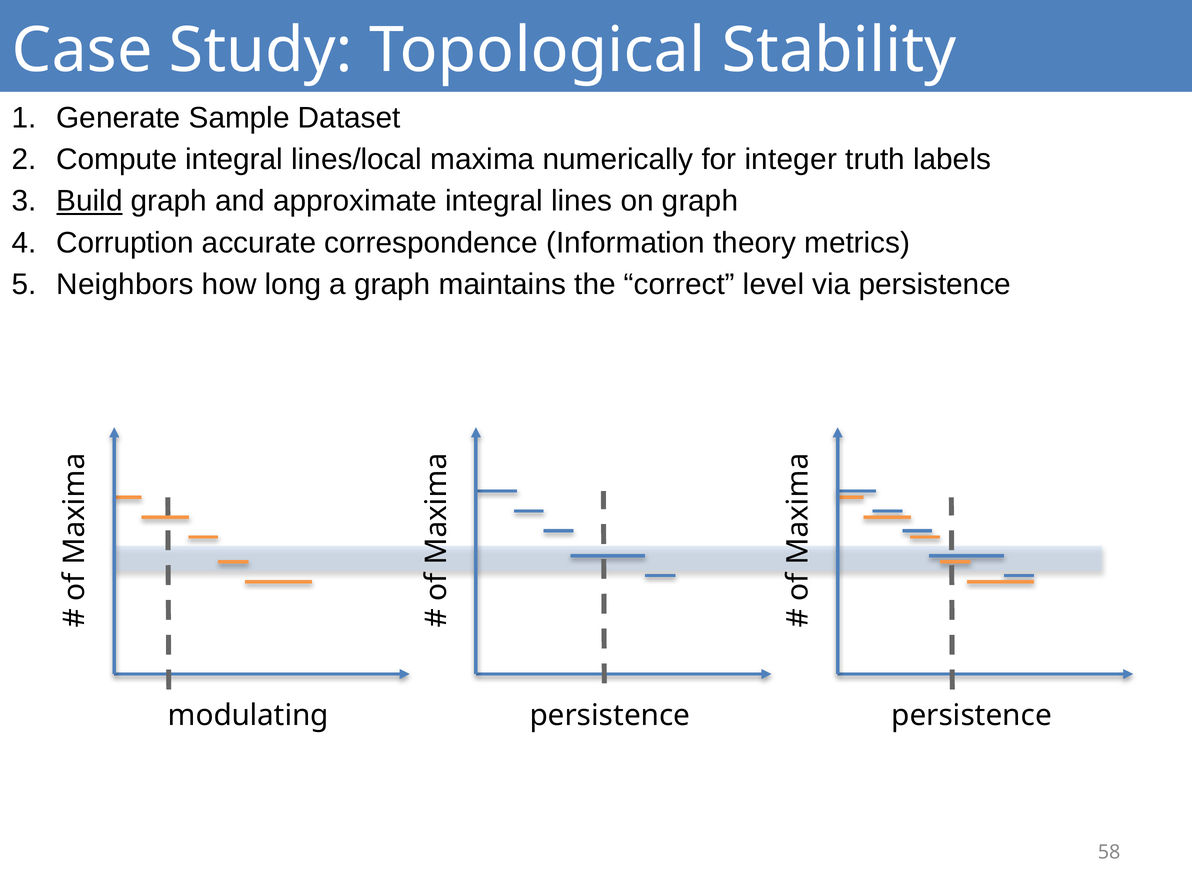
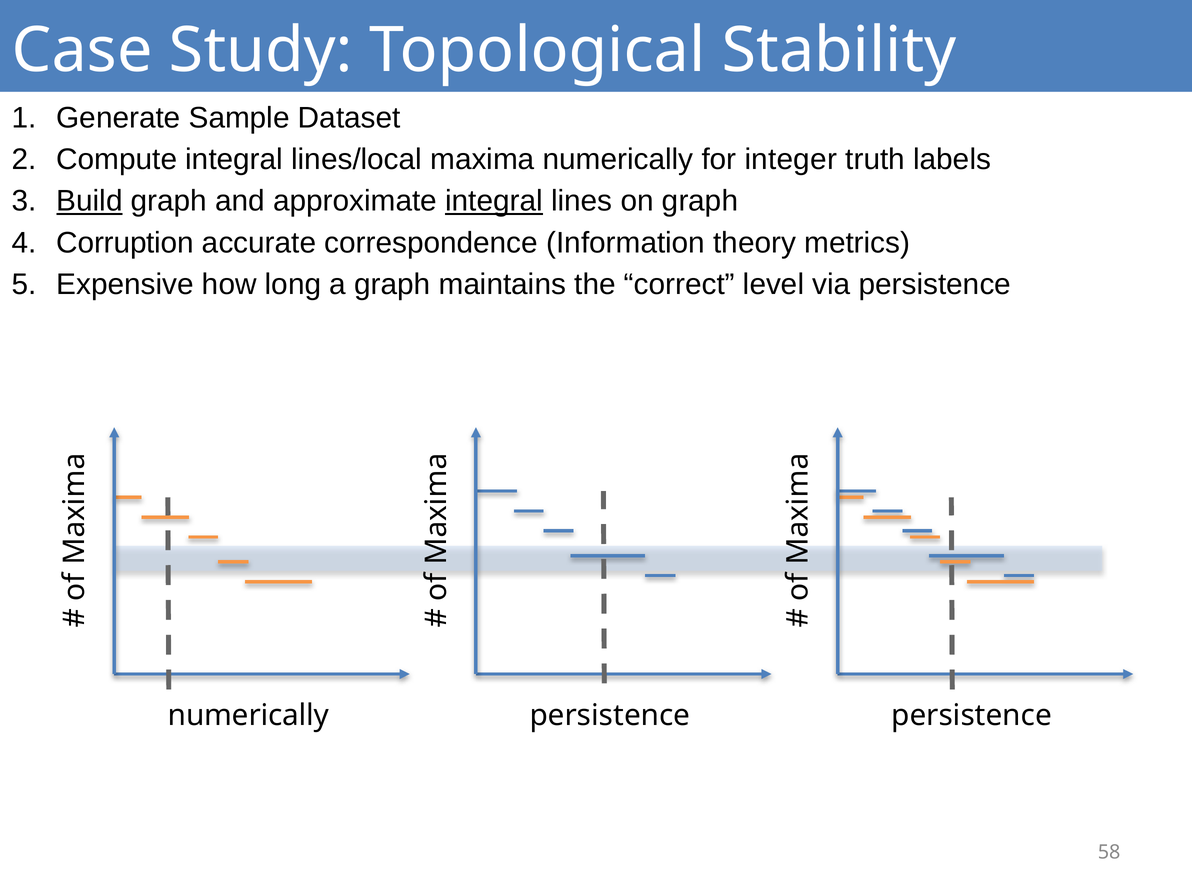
integral at (494, 201) underline: none -> present
Neighbors: Neighbors -> Expensive
modulating at (248, 715): modulating -> numerically
